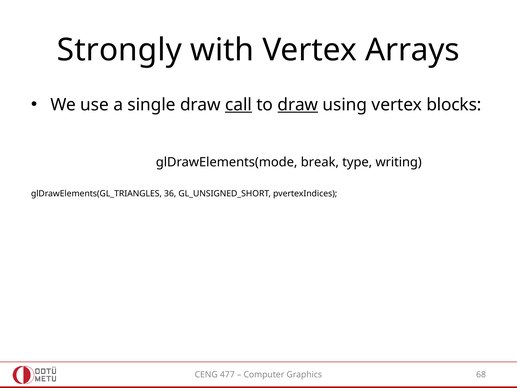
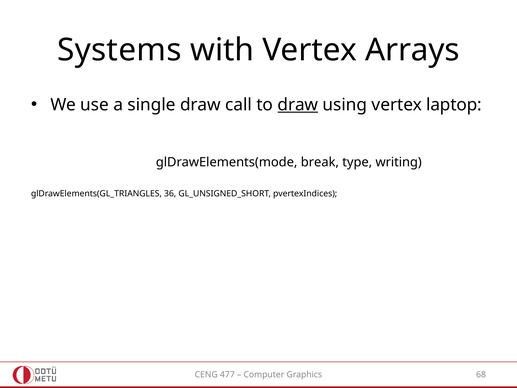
Strongly: Strongly -> Systems
call underline: present -> none
blocks: blocks -> laptop
